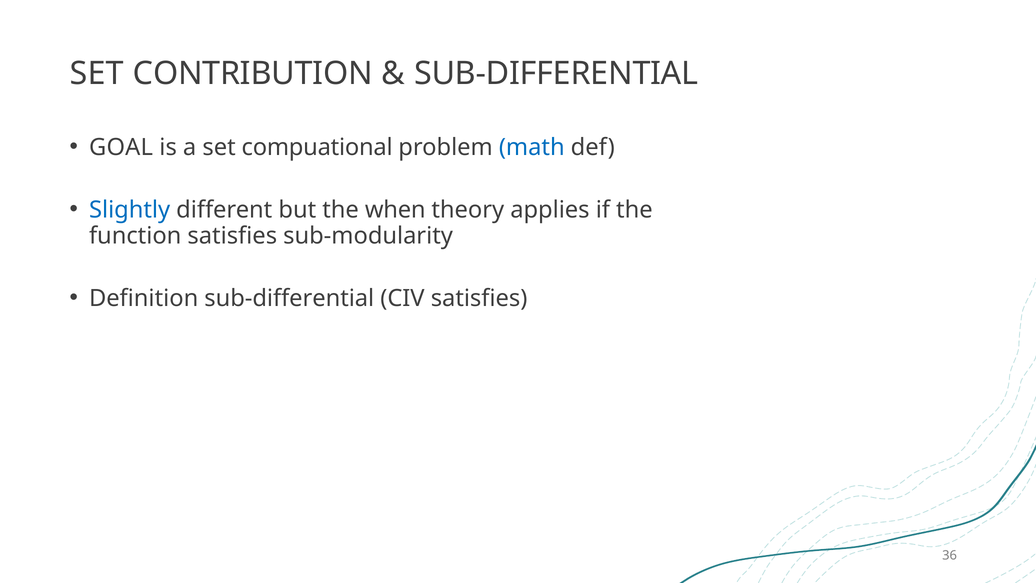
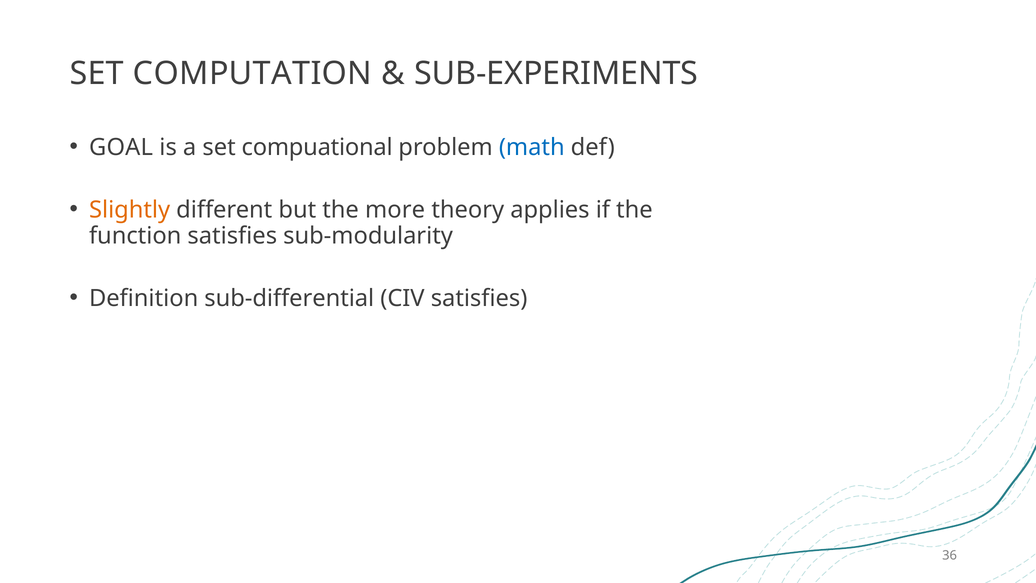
CONTRIBUTION: CONTRIBUTION -> COMPUTATION
SUB-DIFFERENTIAL at (556, 73): SUB-DIFFERENTIAL -> SUB-EXPERIMENTS
Slightly colour: blue -> orange
when: when -> more
